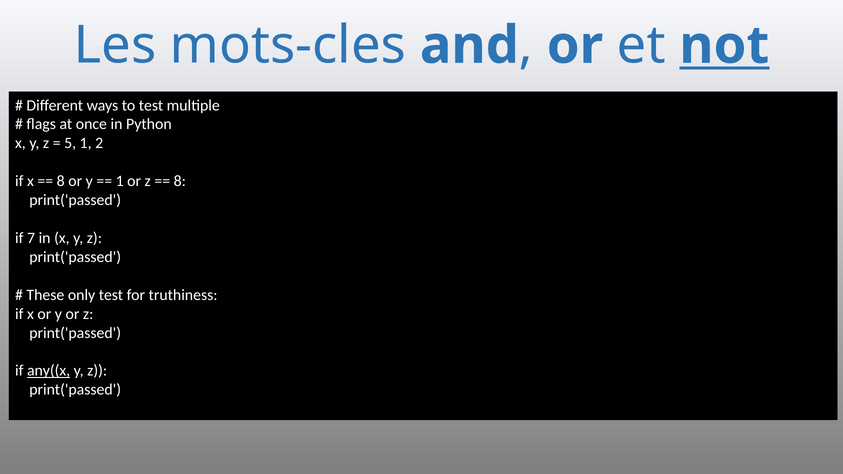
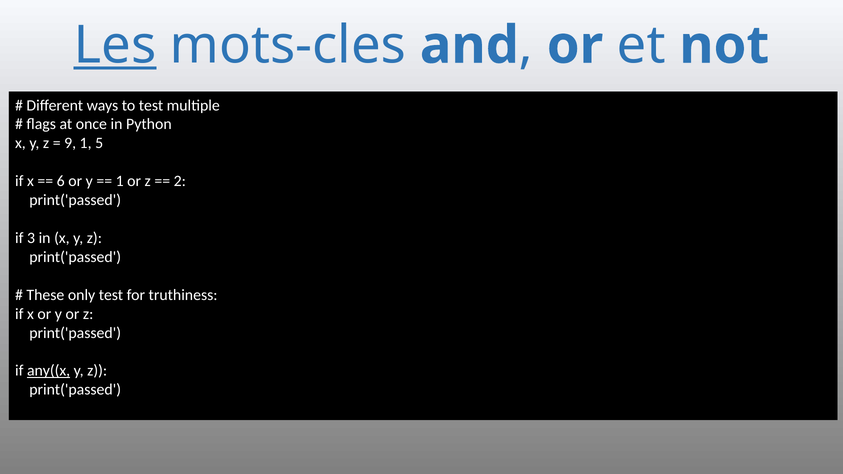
Les underline: none -> present
not underline: present -> none
5: 5 -> 9
2: 2 -> 5
8 at (61, 181): 8 -> 6
8 at (180, 181): 8 -> 2
7: 7 -> 3
